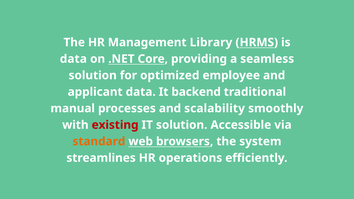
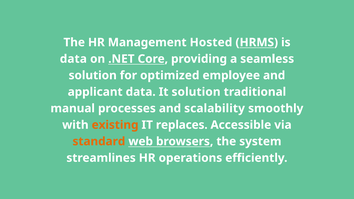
Library: Library -> Hosted
It backend: backend -> solution
existing colour: red -> orange
IT solution: solution -> replaces
